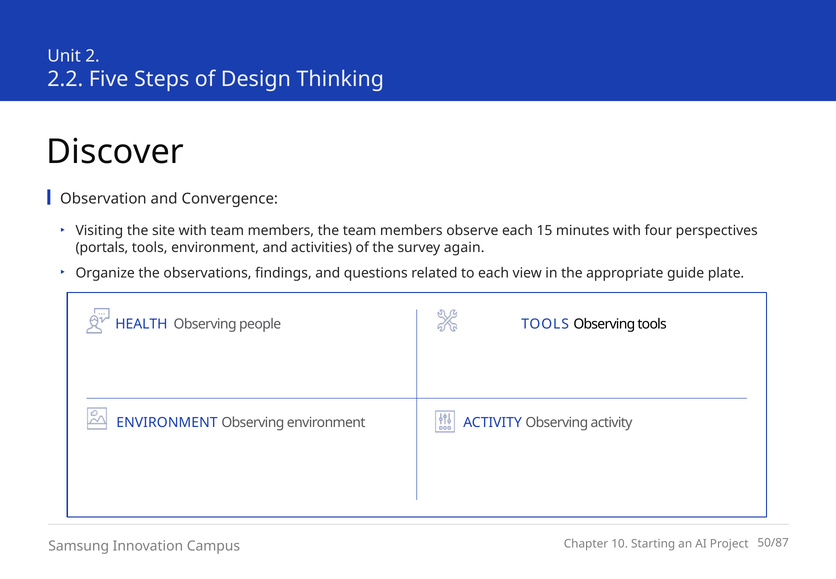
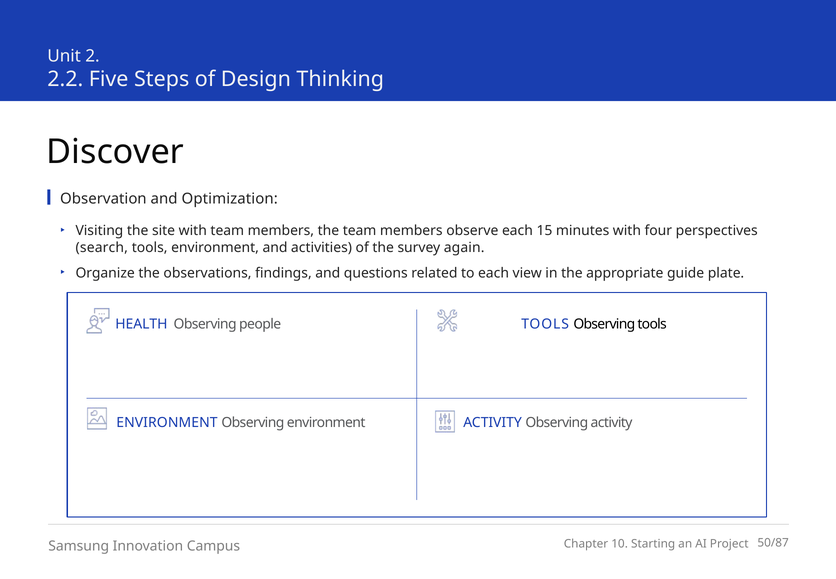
Convergence: Convergence -> Optimization
portals: portals -> search
